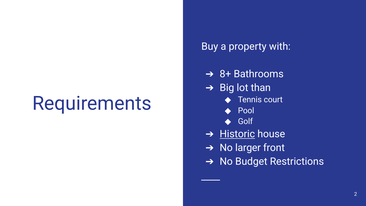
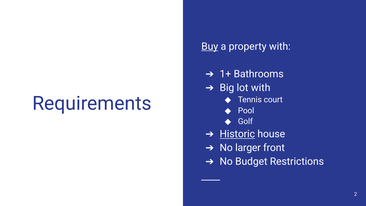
Buy underline: none -> present
8+: 8+ -> 1+
lot than: than -> with
